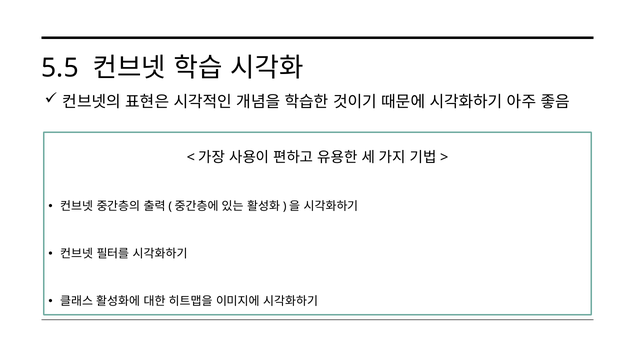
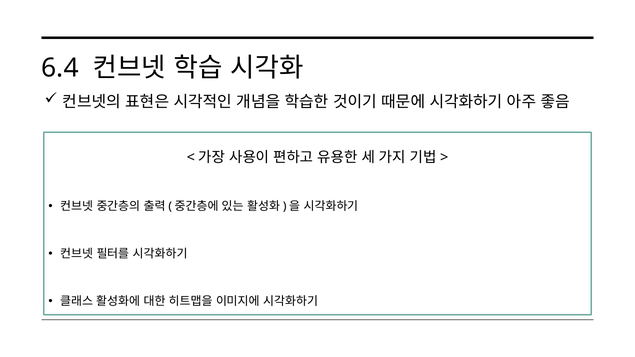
5.5: 5.5 -> 6.4
